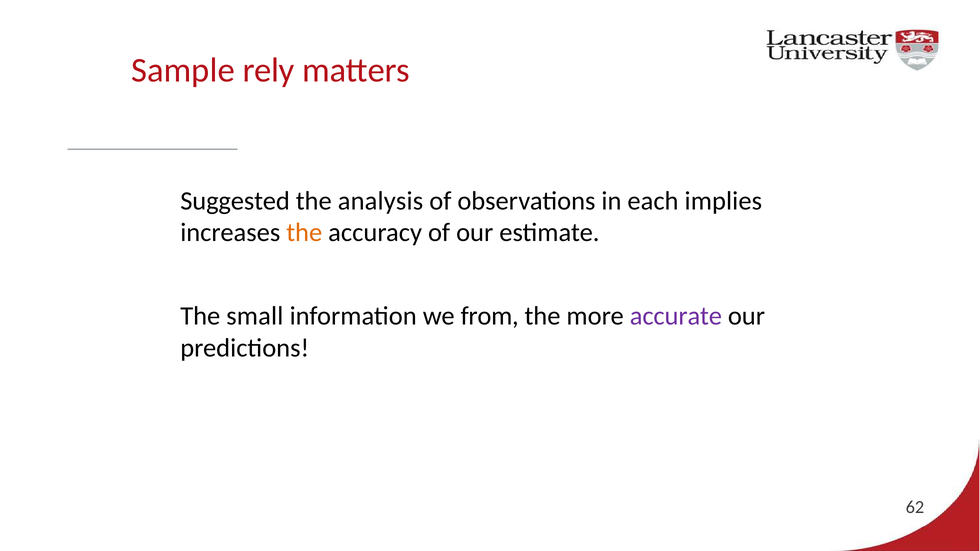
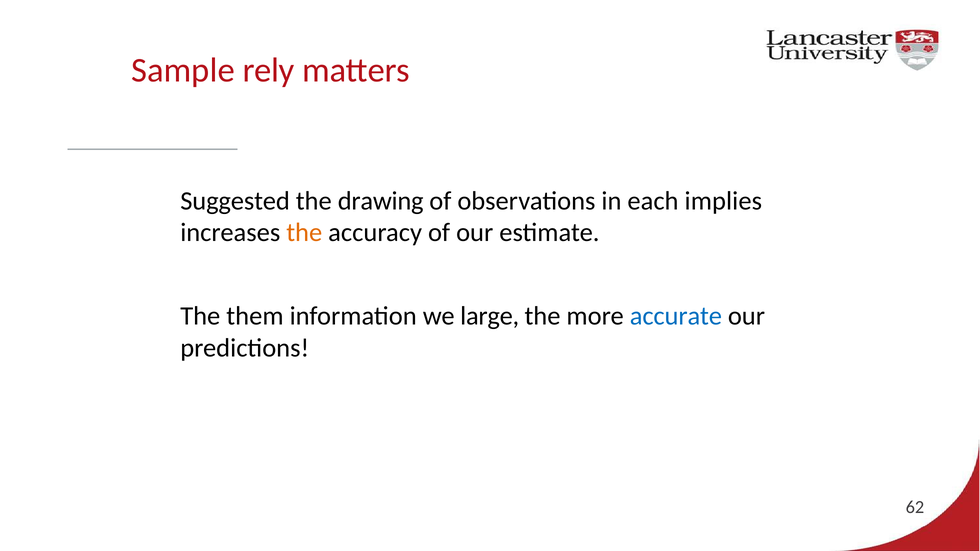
analysis: analysis -> drawing
small: small -> them
from: from -> large
accurate colour: purple -> blue
